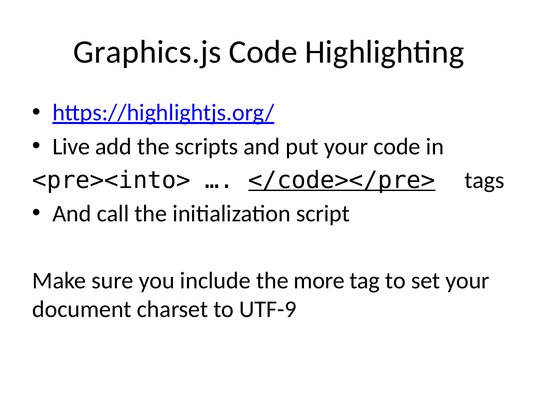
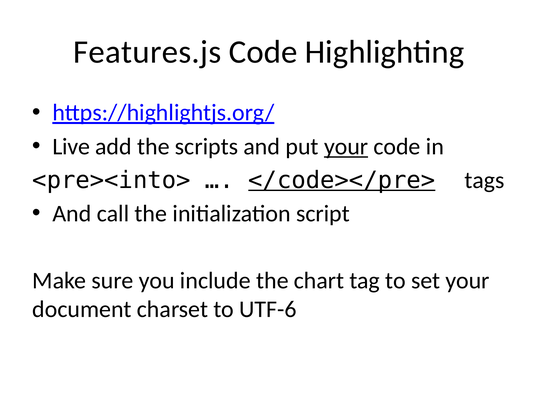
Graphics.js: Graphics.js -> Features.js
your at (346, 147) underline: none -> present
more: more -> chart
UTF-9: UTF-9 -> UTF-6
